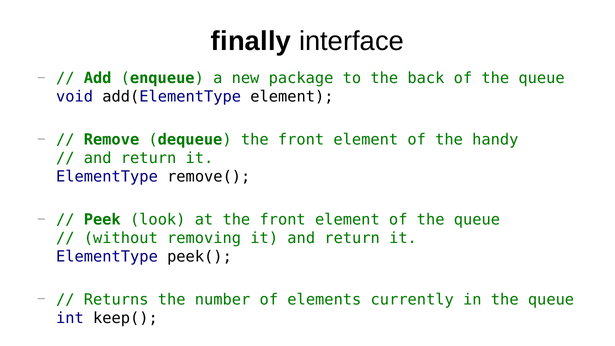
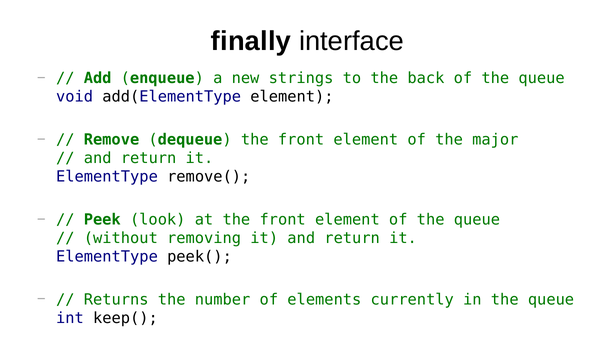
package: package -> strings
handy: handy -> major
